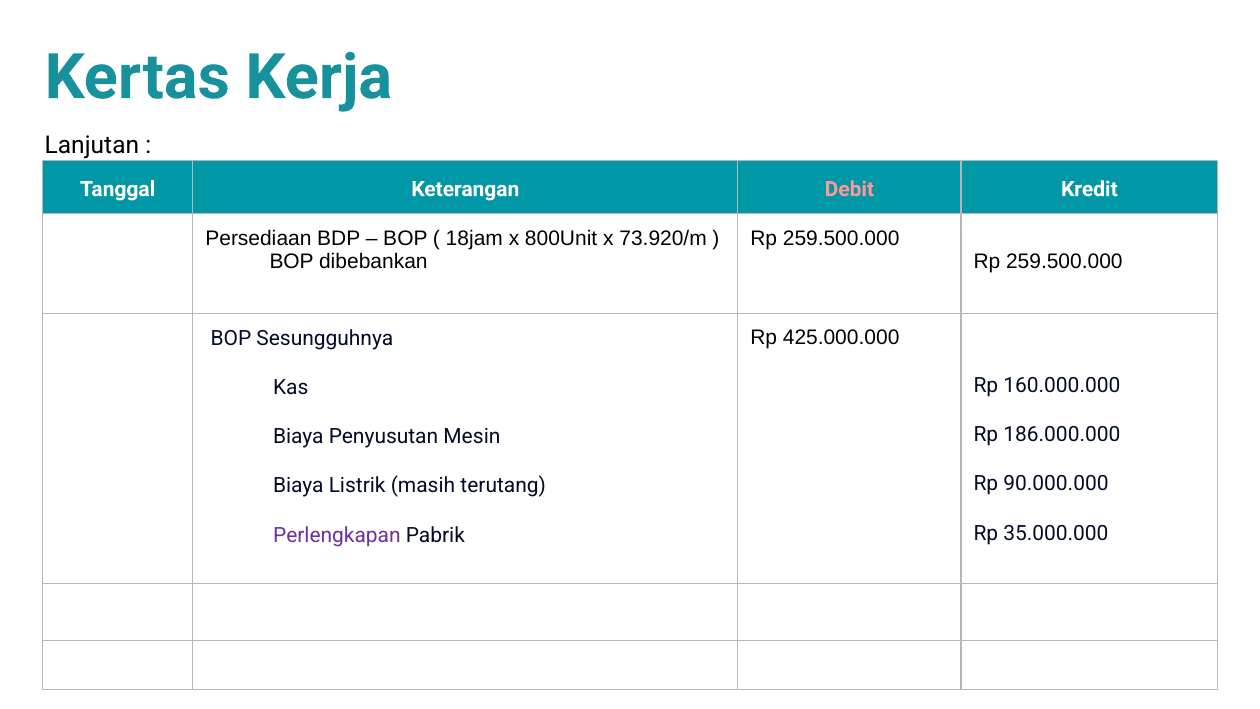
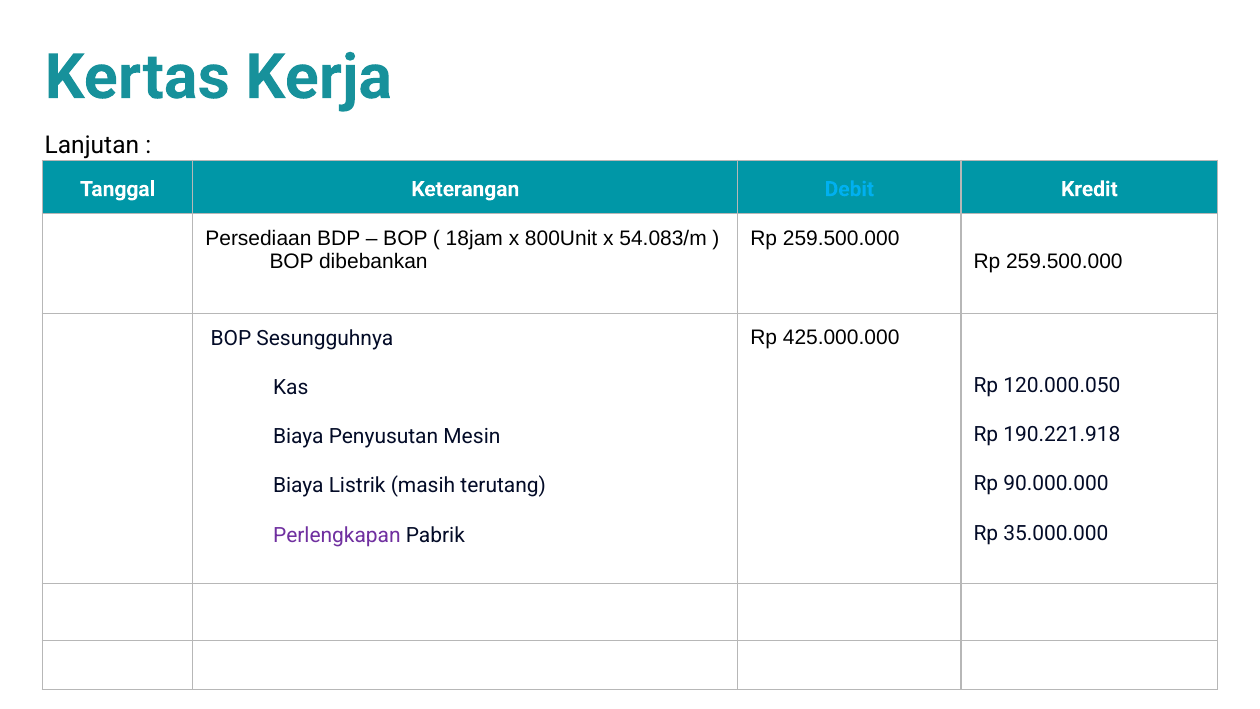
Debit colour: pink -> light blue
73.920/m: 73.920/m -> 54.083/m
160.000.000: 160.000.000 -> 120.000.050
186.000.000: 186.000.000 -> 190.221.918
